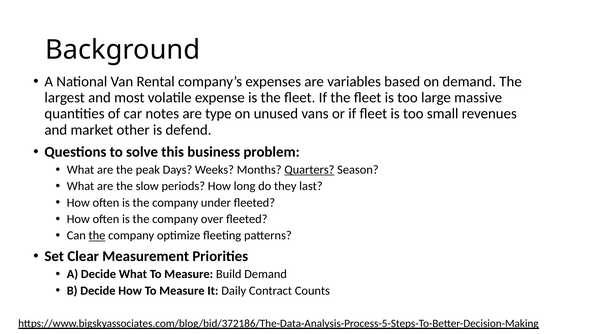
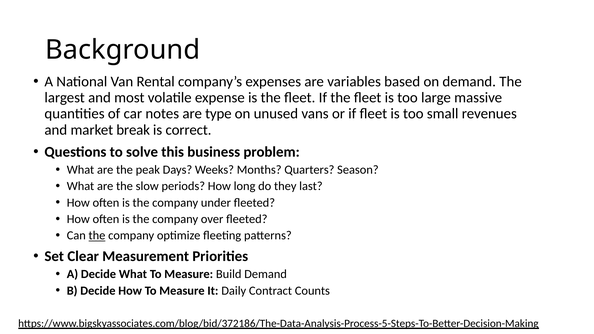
other: other -> break
defend: defend -> correct
Quarters underline: present -> none
